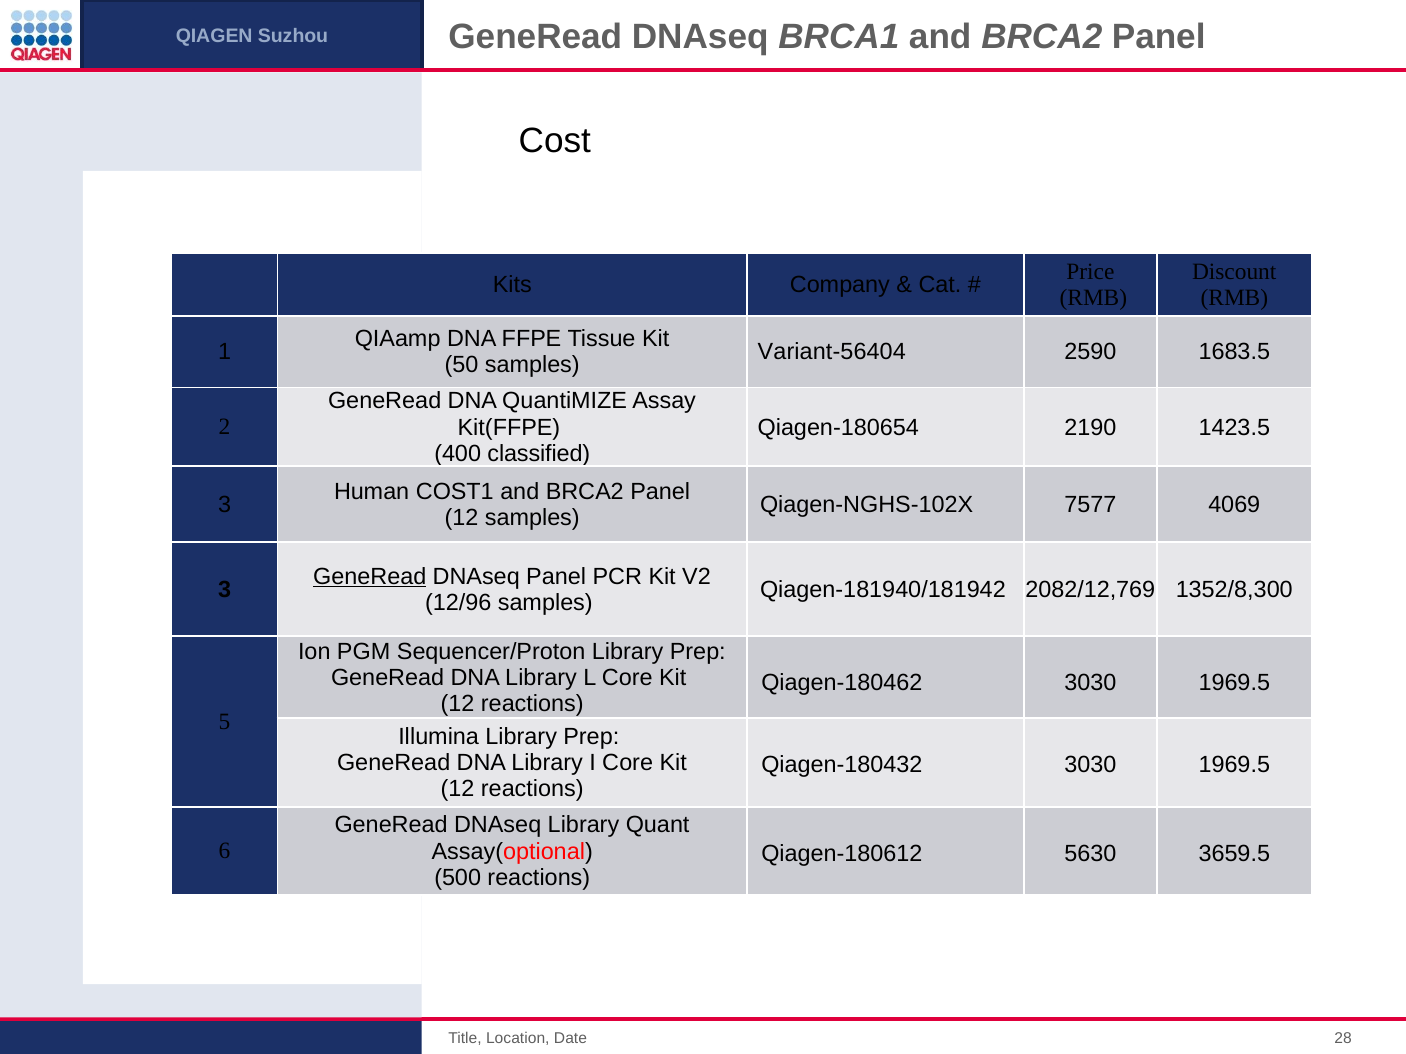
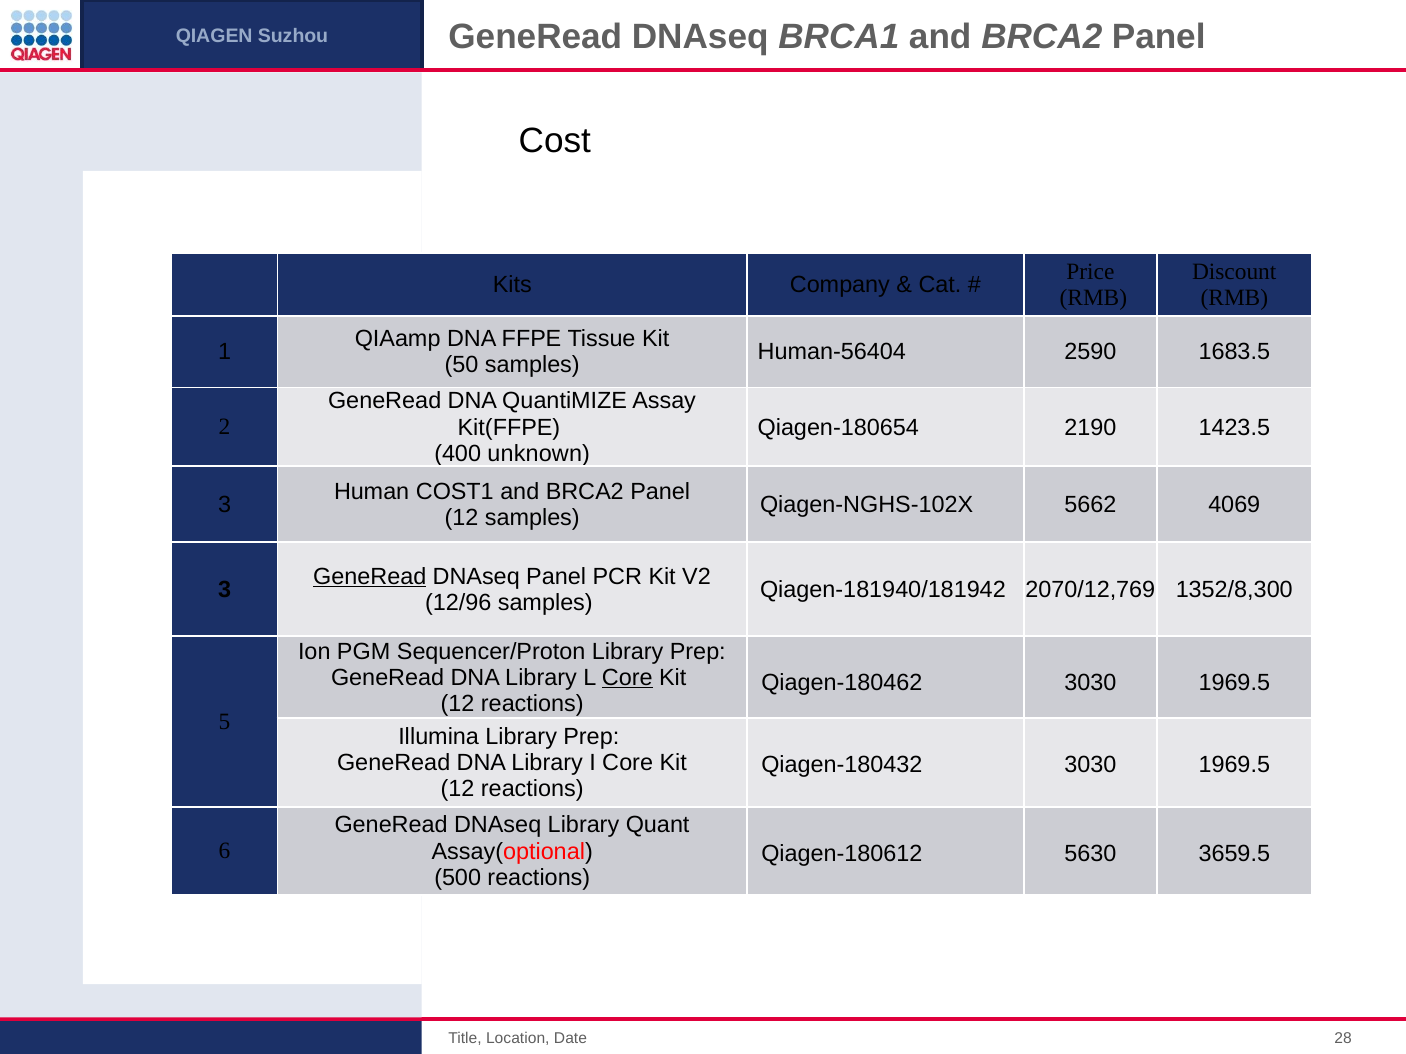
Variant-56404: Variant-56404 -> Human-56404
classified: classified -> unknown
7577: 7577 -> 5662
2082/12,769: 2082/12,769 -> 2070/12,769
Core at (627, 678) underline: none -> present
